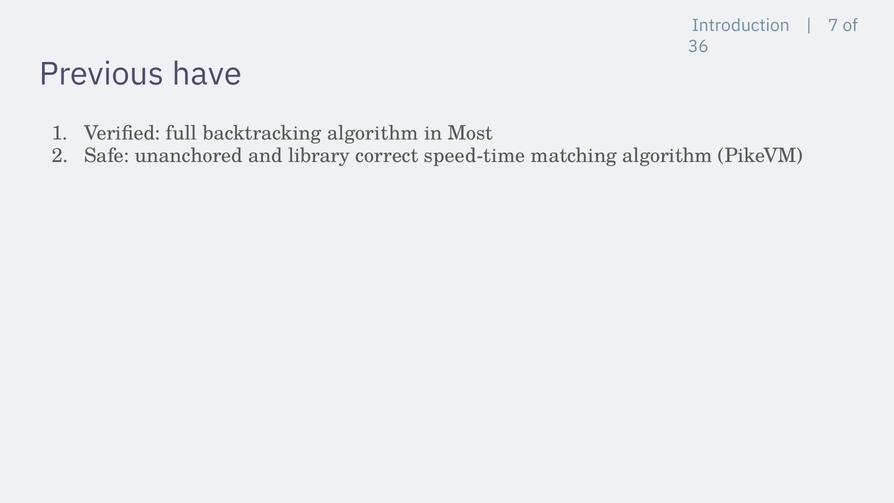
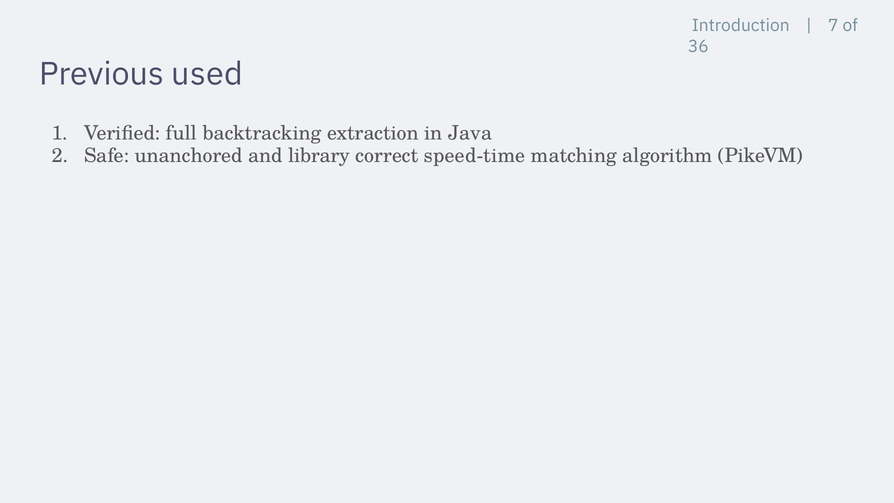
have: have -> used
backtracking algorithm: algorithm -> extraction
Most: Most -> Java
